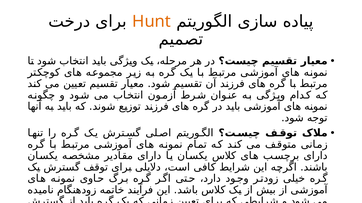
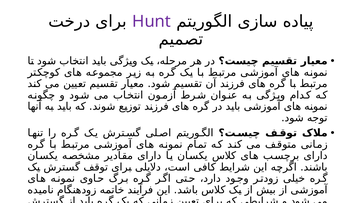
Hunt colour: orange -> purple
